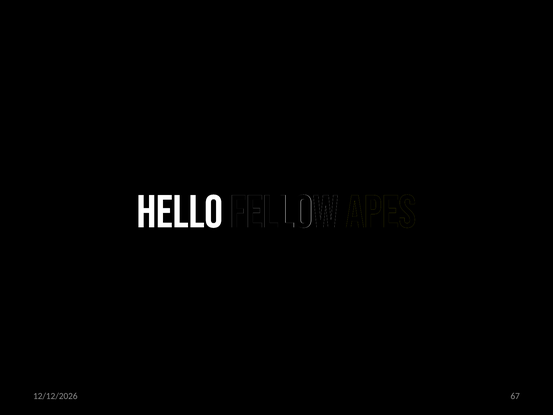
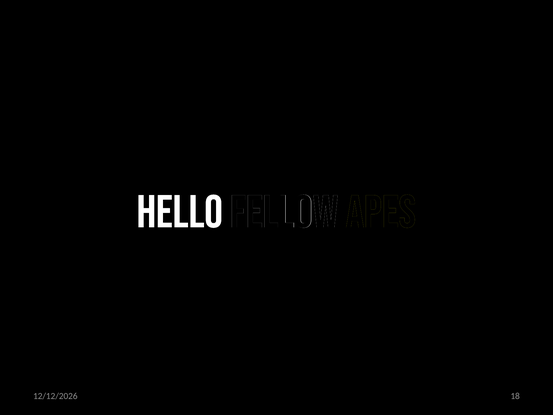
67: 67 -> 18
